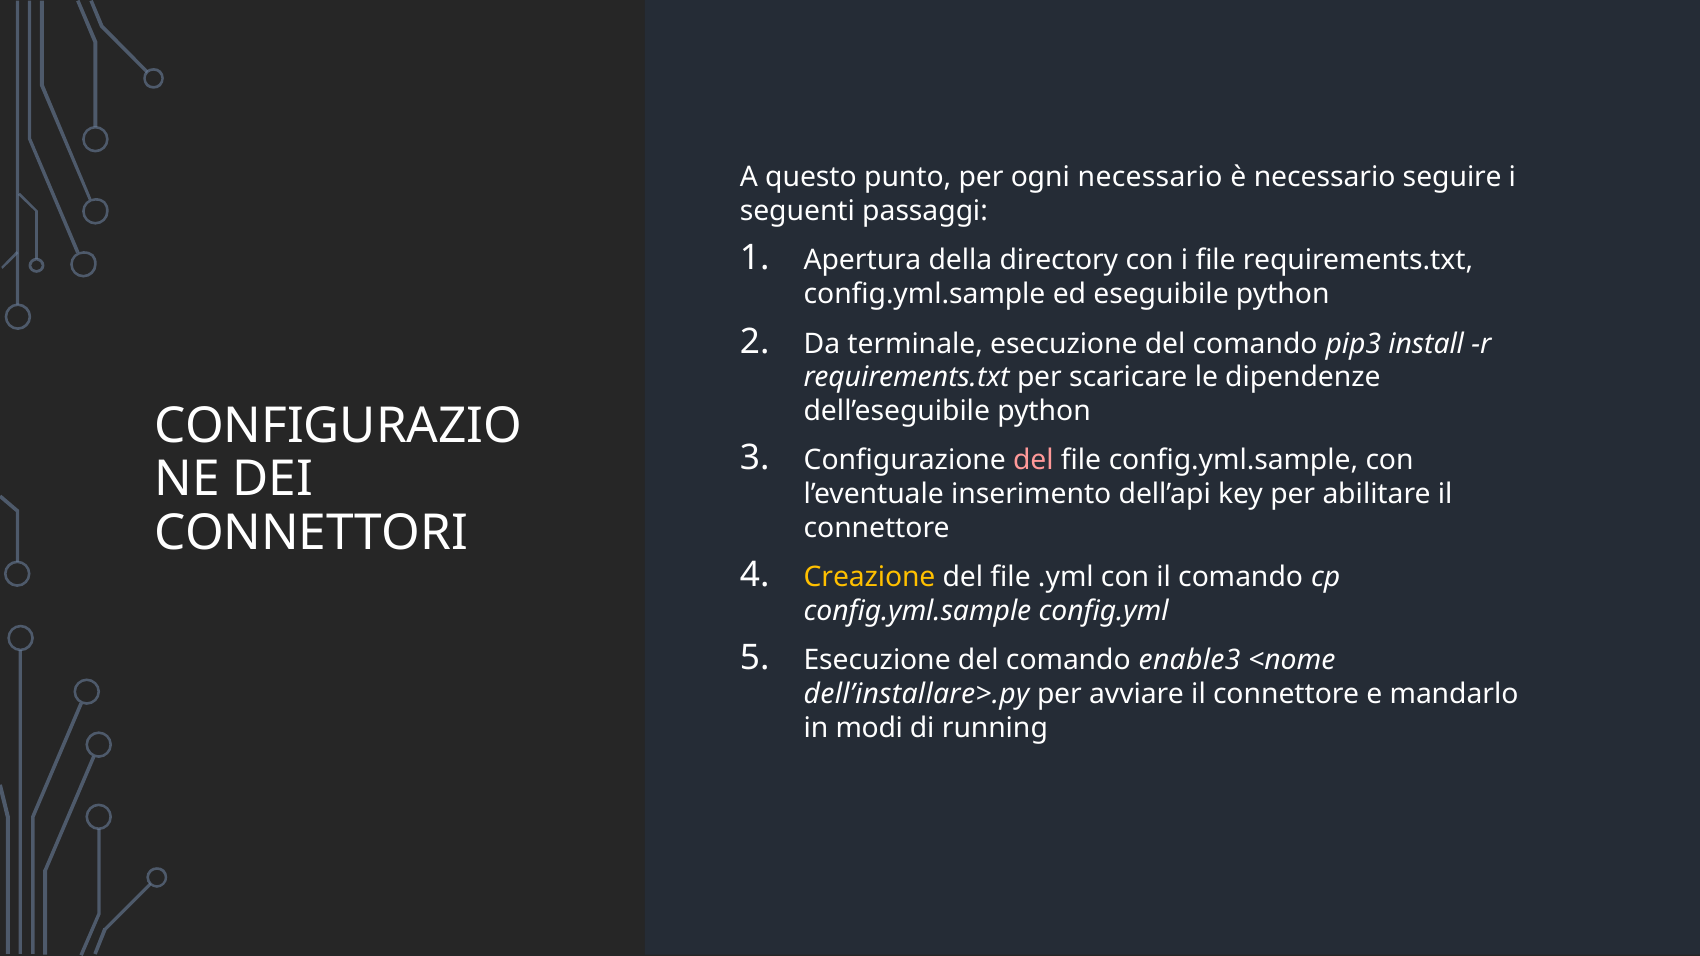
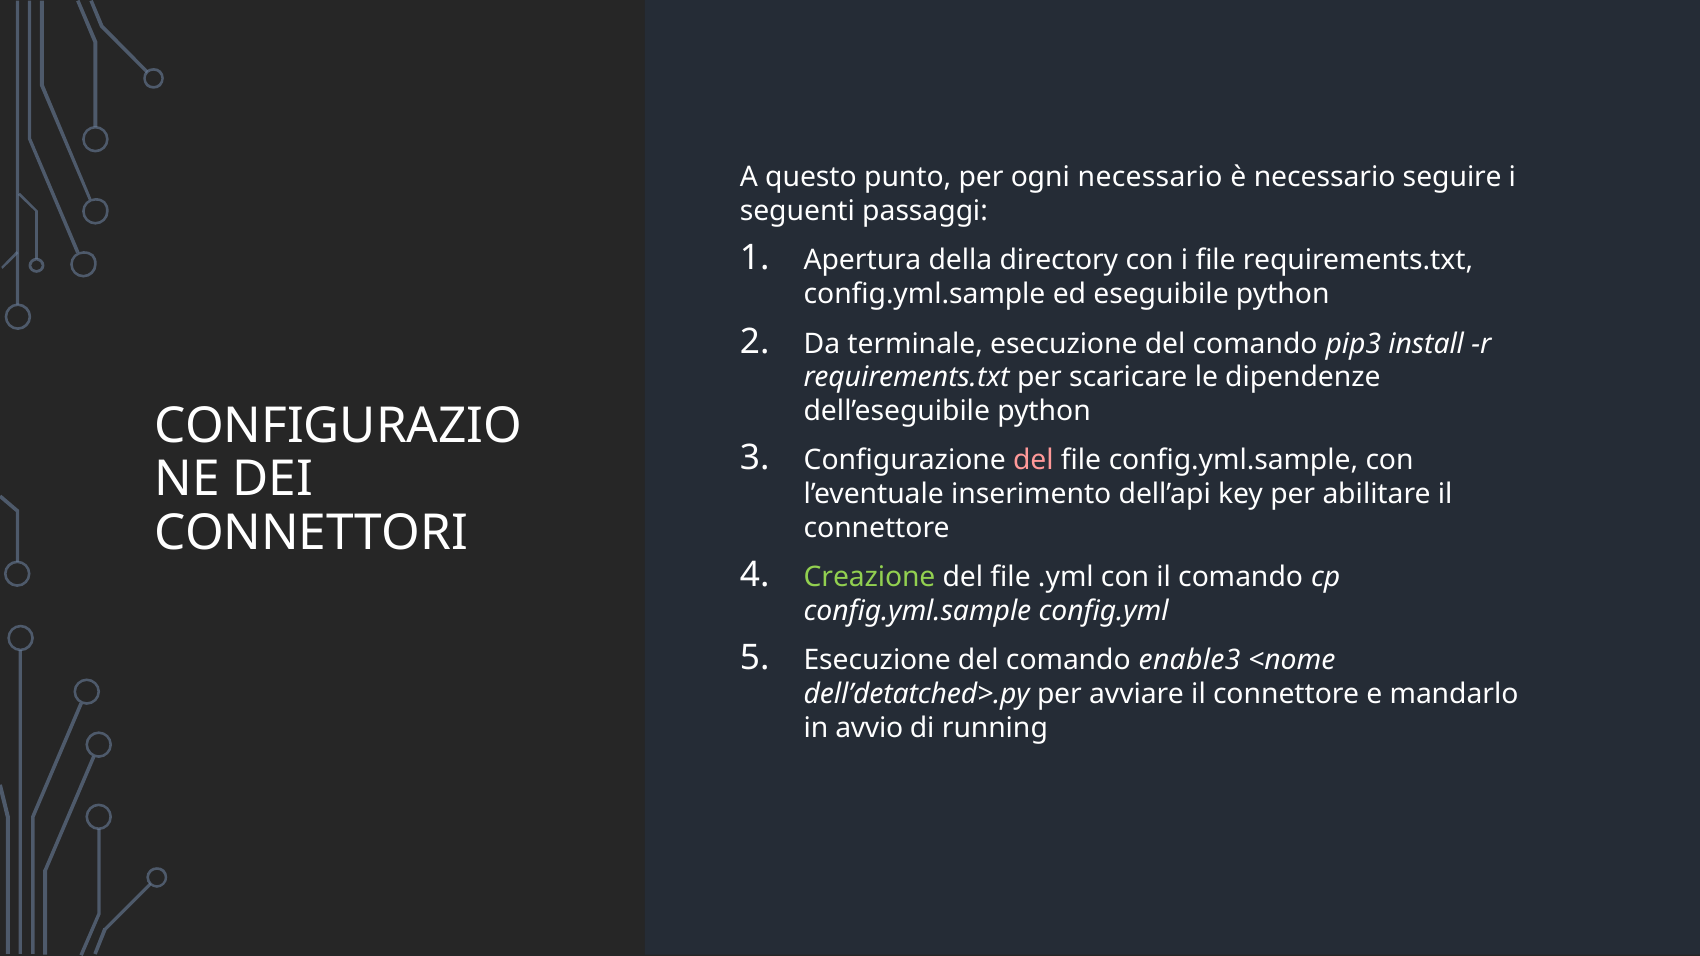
Creazione colour: yellow -> light green
dell’installare>.py: dell’installare>.py -> dell’detatched>.py
modi: modi -> avvio
